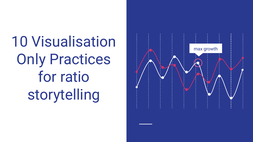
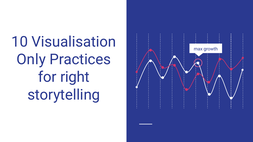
ratio: ratio -> right
